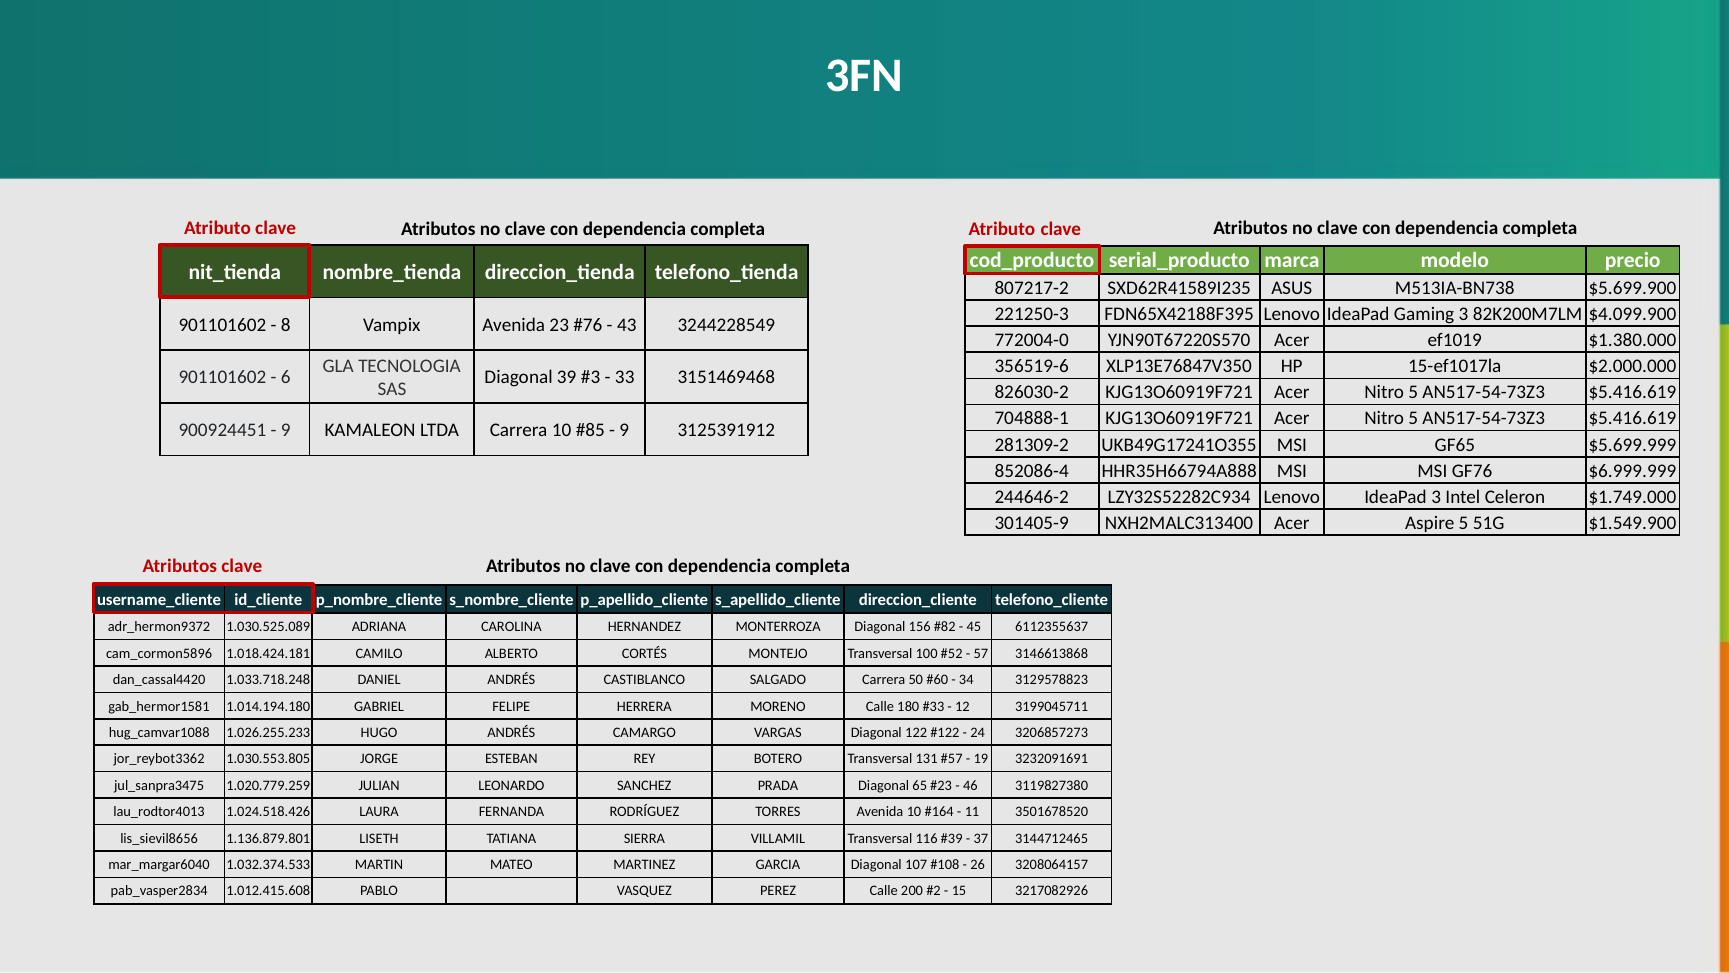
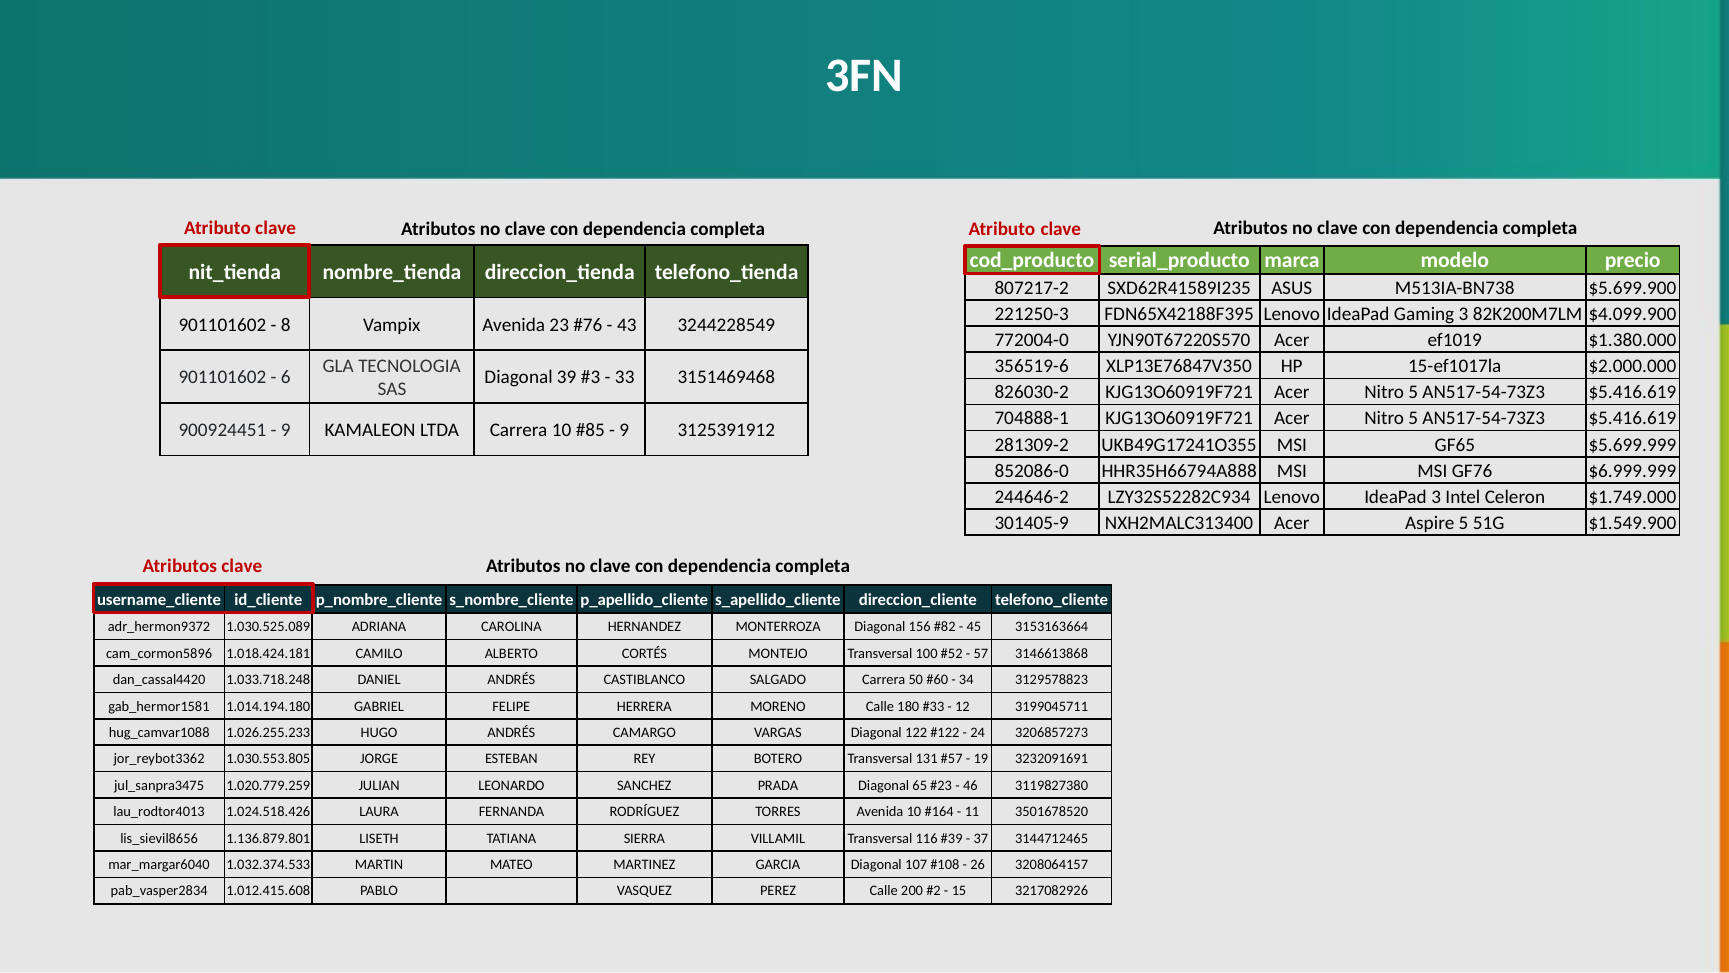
852086-4: 852086-4 -> 852086-0
6112355637: 6112355637 -> 3153163664
